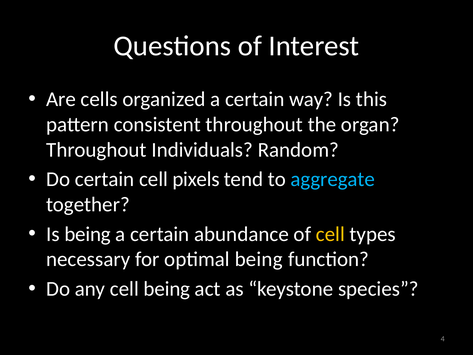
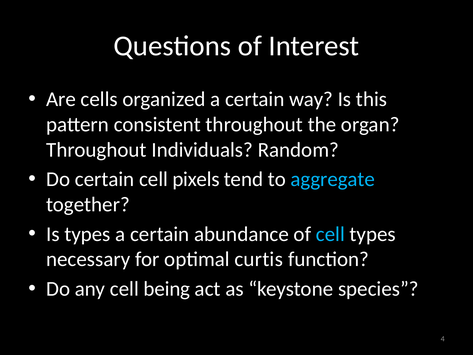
Is being: being -> types
cell at (330, 234) colour: yellow -> light blue
optimal being: being -> curtis
